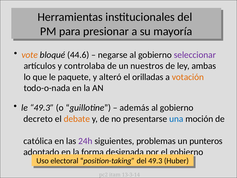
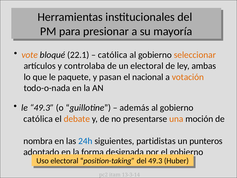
44.6: 44.6 -> 22.1
negarse at (113, 55): negarse -> católica
seleccionar colour: purple -> orange
un nuestros: nuestros -> electoral
alteró: alteró -> pasan
orilladas: orilladas -> nacional
decreto at (38, 119): decreto -> católica
una colour: blue -> orange
católica: católica -> nombra
24h colour: purple -> blue
problemas: problemas -> partidistas
